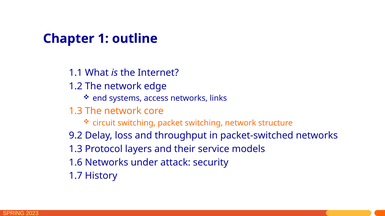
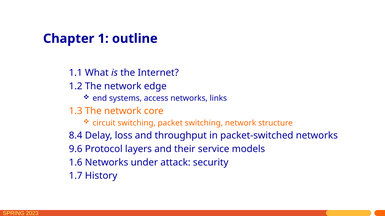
9.2: 9.2 -> 8.4
1.3 at (76, 149): 1.3 -> 9.6
